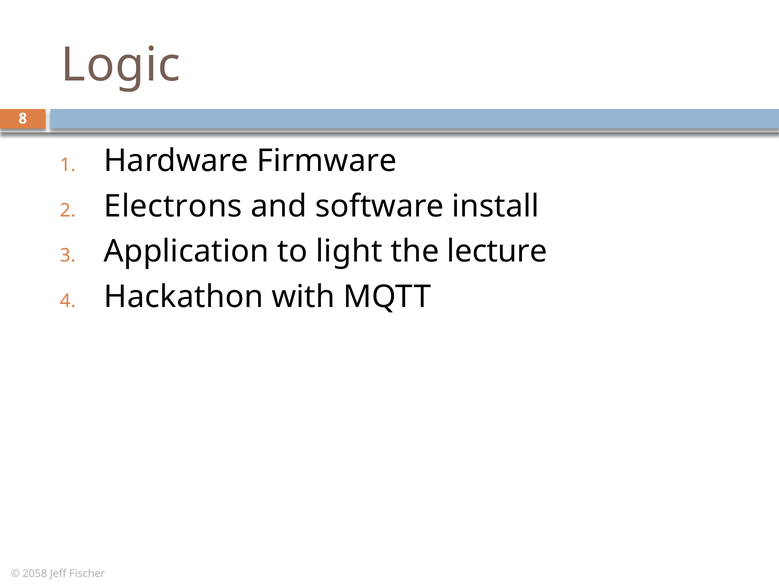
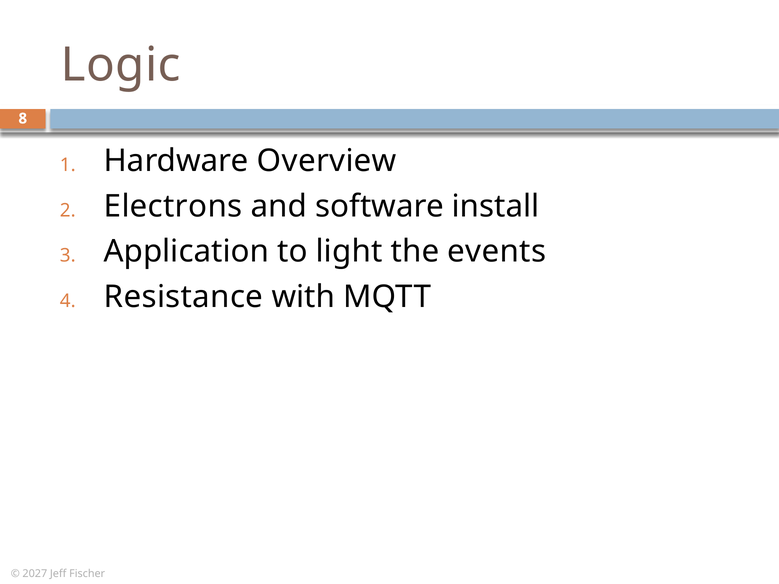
Firmware: Firmware -> Overview
lecture: lecture -> events
Hackathon: Hackathon -> Resistance
2058: 2058 -> 2027
